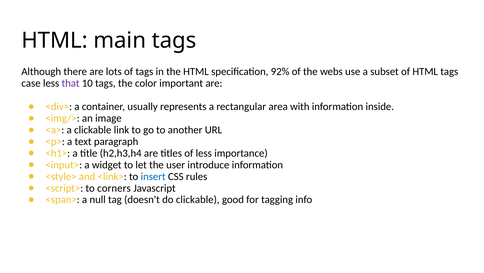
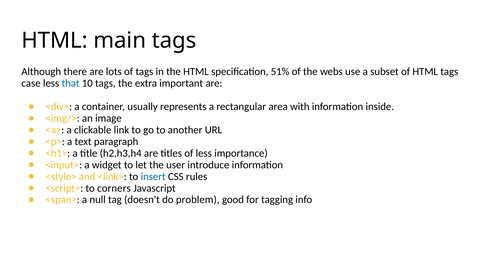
92%: 92% -> 51%
that colour: purple -> blue
color: color -> extra
do clickable: clickable -> problem
